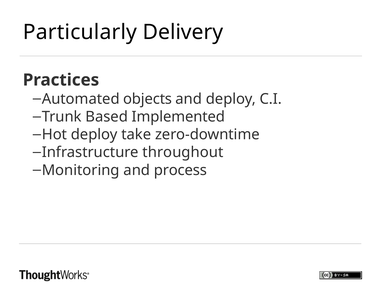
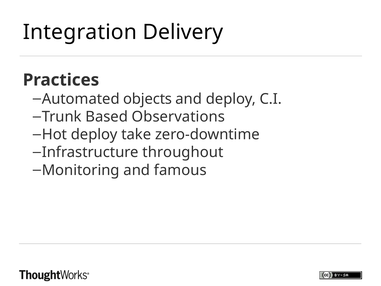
Particularly: Particularly -> Integration
Implemented: Implemented -> Observations
process: process -> famous
